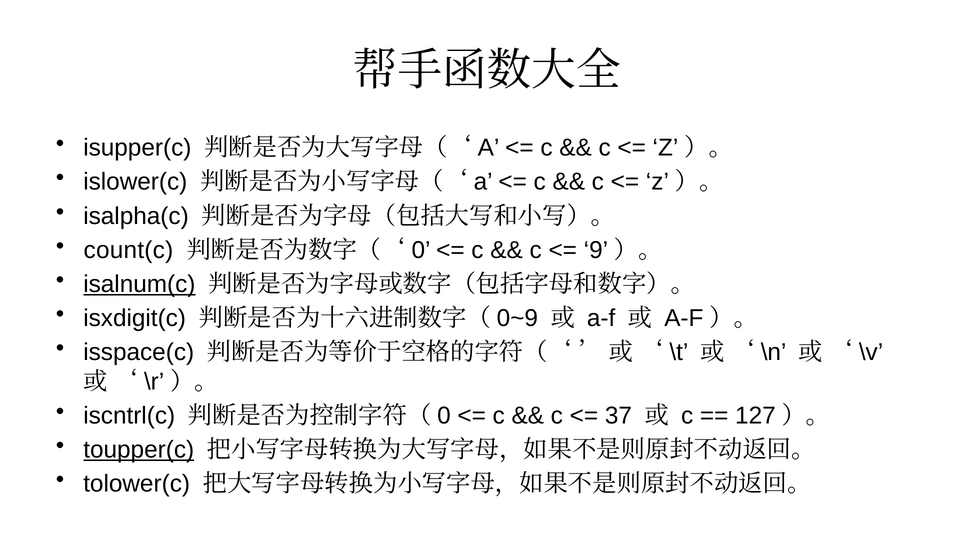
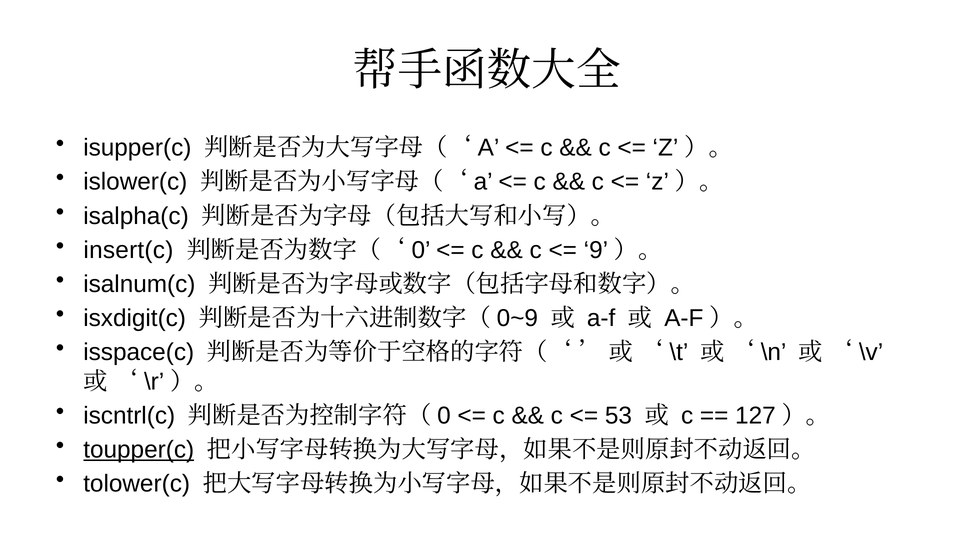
count(c: count(c -> insert(c
isalnum(c underline: present -> none
37: 37 -> 53
